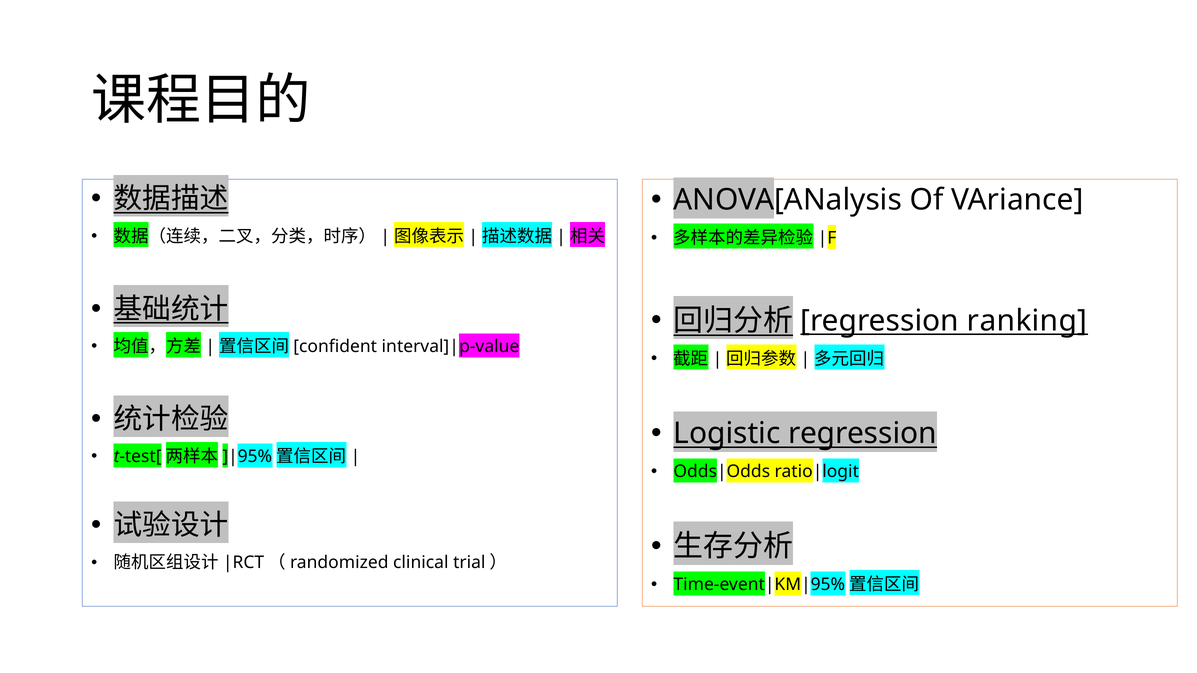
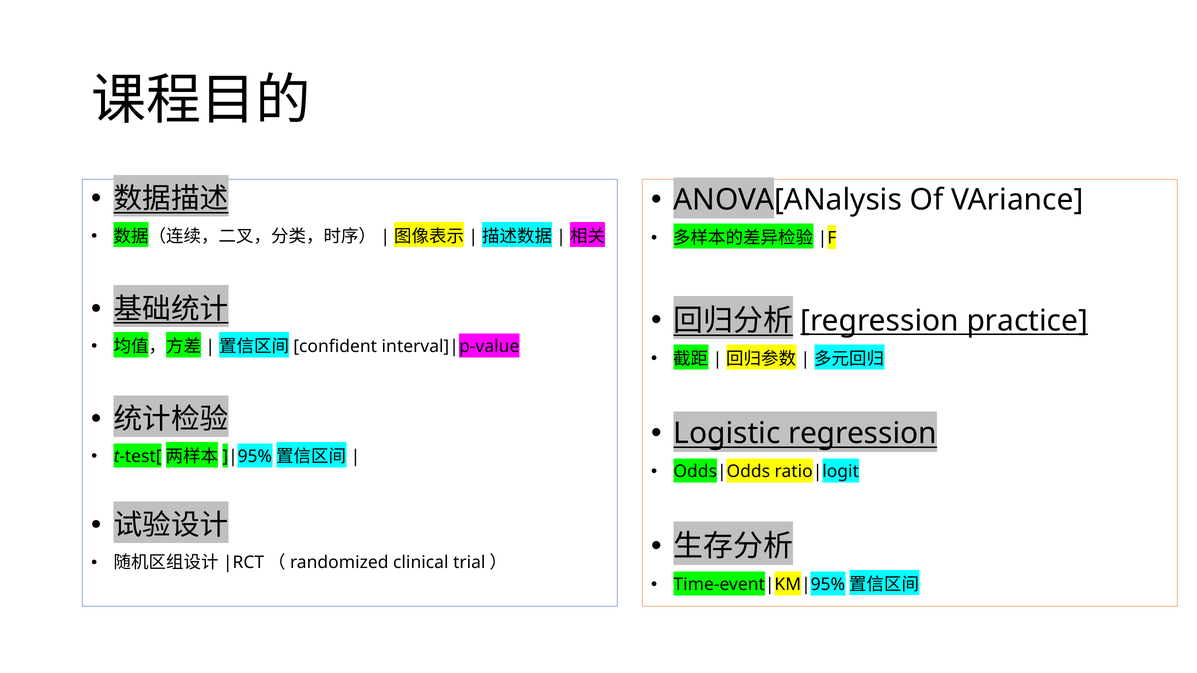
ranking: ranking -> practice
